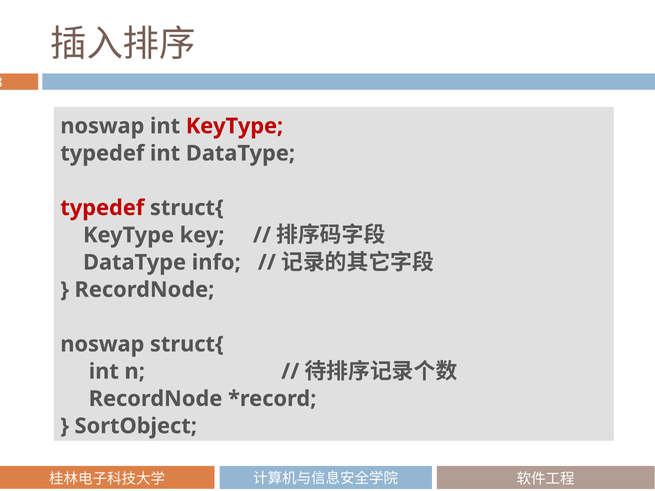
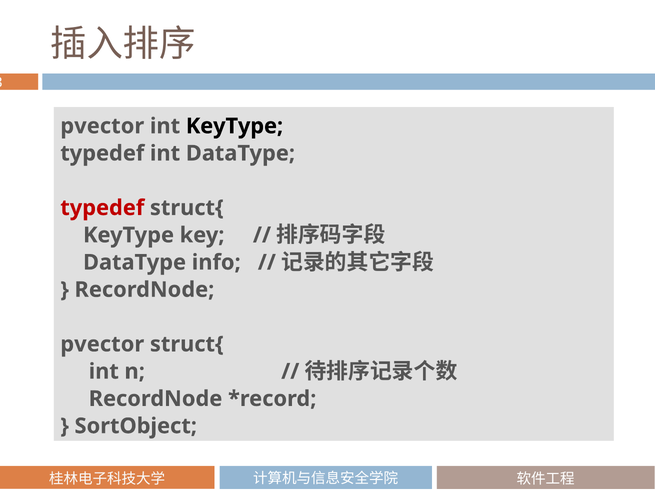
noswap at (102, 126): noswap -> pvector
KeyType at (234, 126) colour: red -> black
noswap at (102, 344): noswap -> pvector
